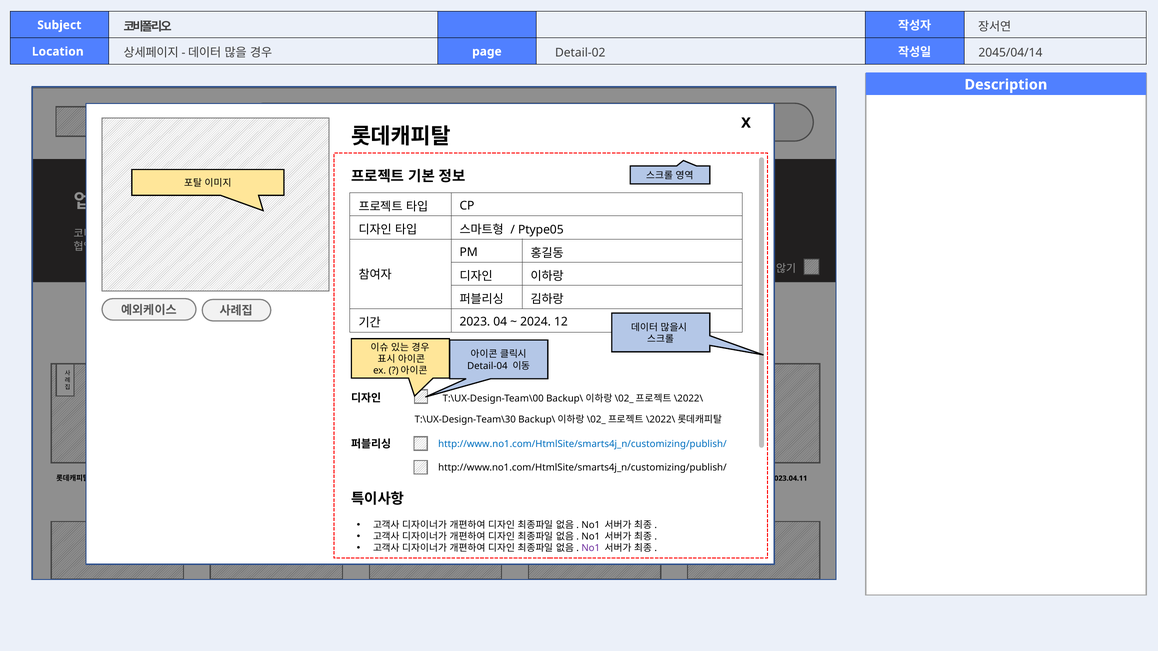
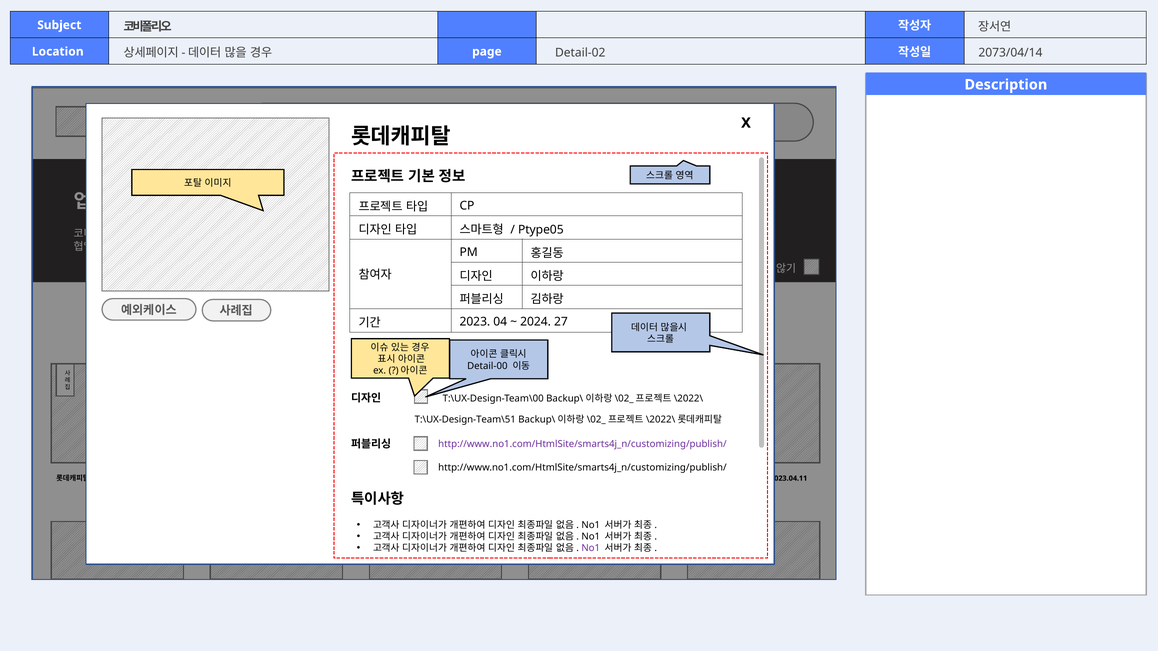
2045/04/14: 2045/04/14 -> 2073/04/14
12: 12 -> 27
Detail-04: Detail-04 -> Detail-00
T:\UX-Design-Team\30: T:\UX-Design-Team\30 -> T:\UX-Design-Team\51
http://www.no1.com/HtmlSite/smarts4j_n/customizing/publish/ at (582, 444) colour: blue -> purple
